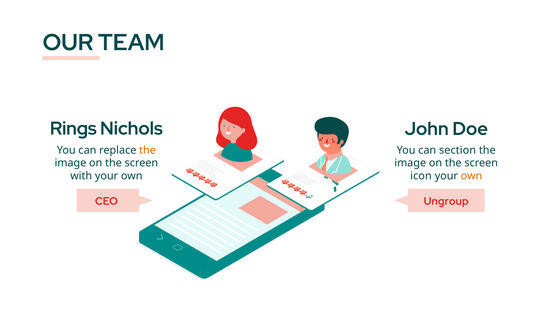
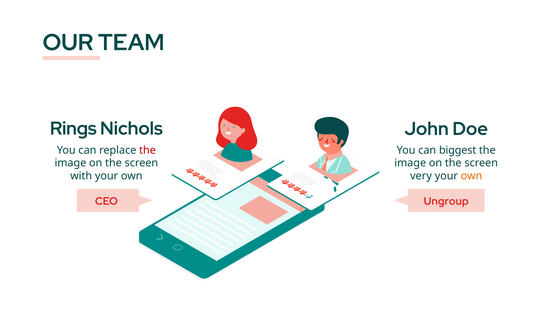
the at (148, 150) colour: orange -> red
section: section -> biggest
icon: icon -> very
